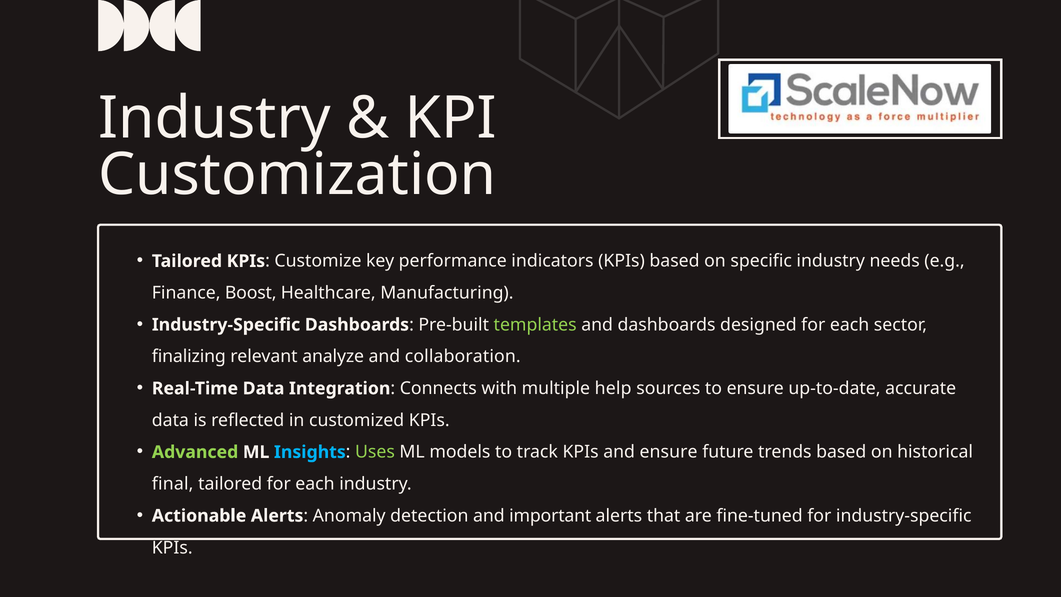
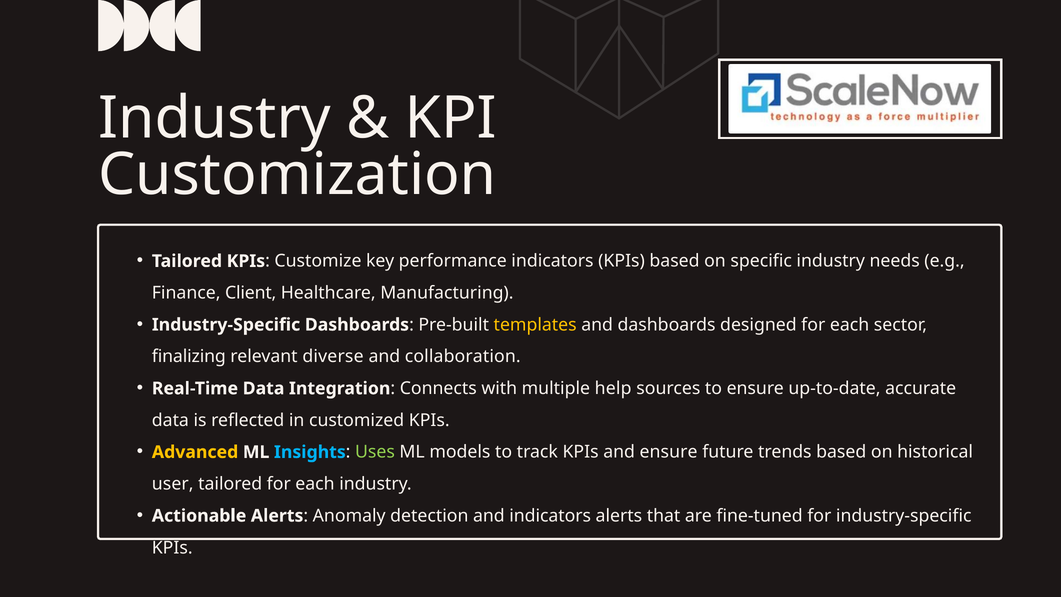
Boost: Boost -> Client
templates colour: light green -> yellow
analyze: analyze -> diverse
Advanced colour: light green -> yellow
final: final -> user
and important: important -> indicators
